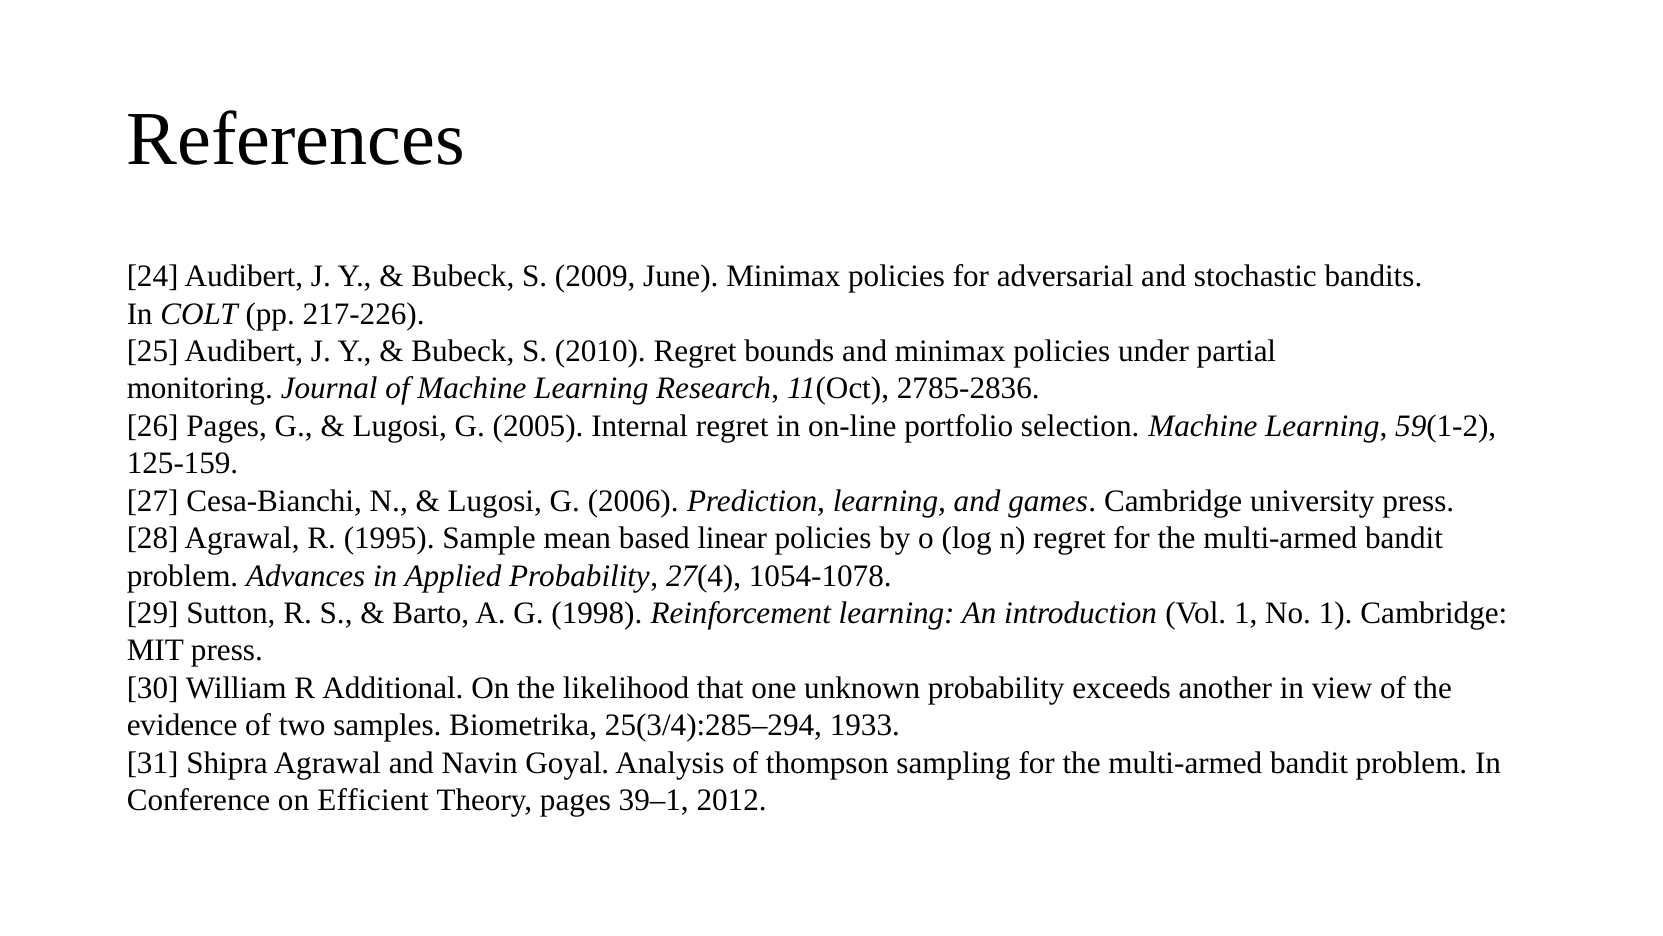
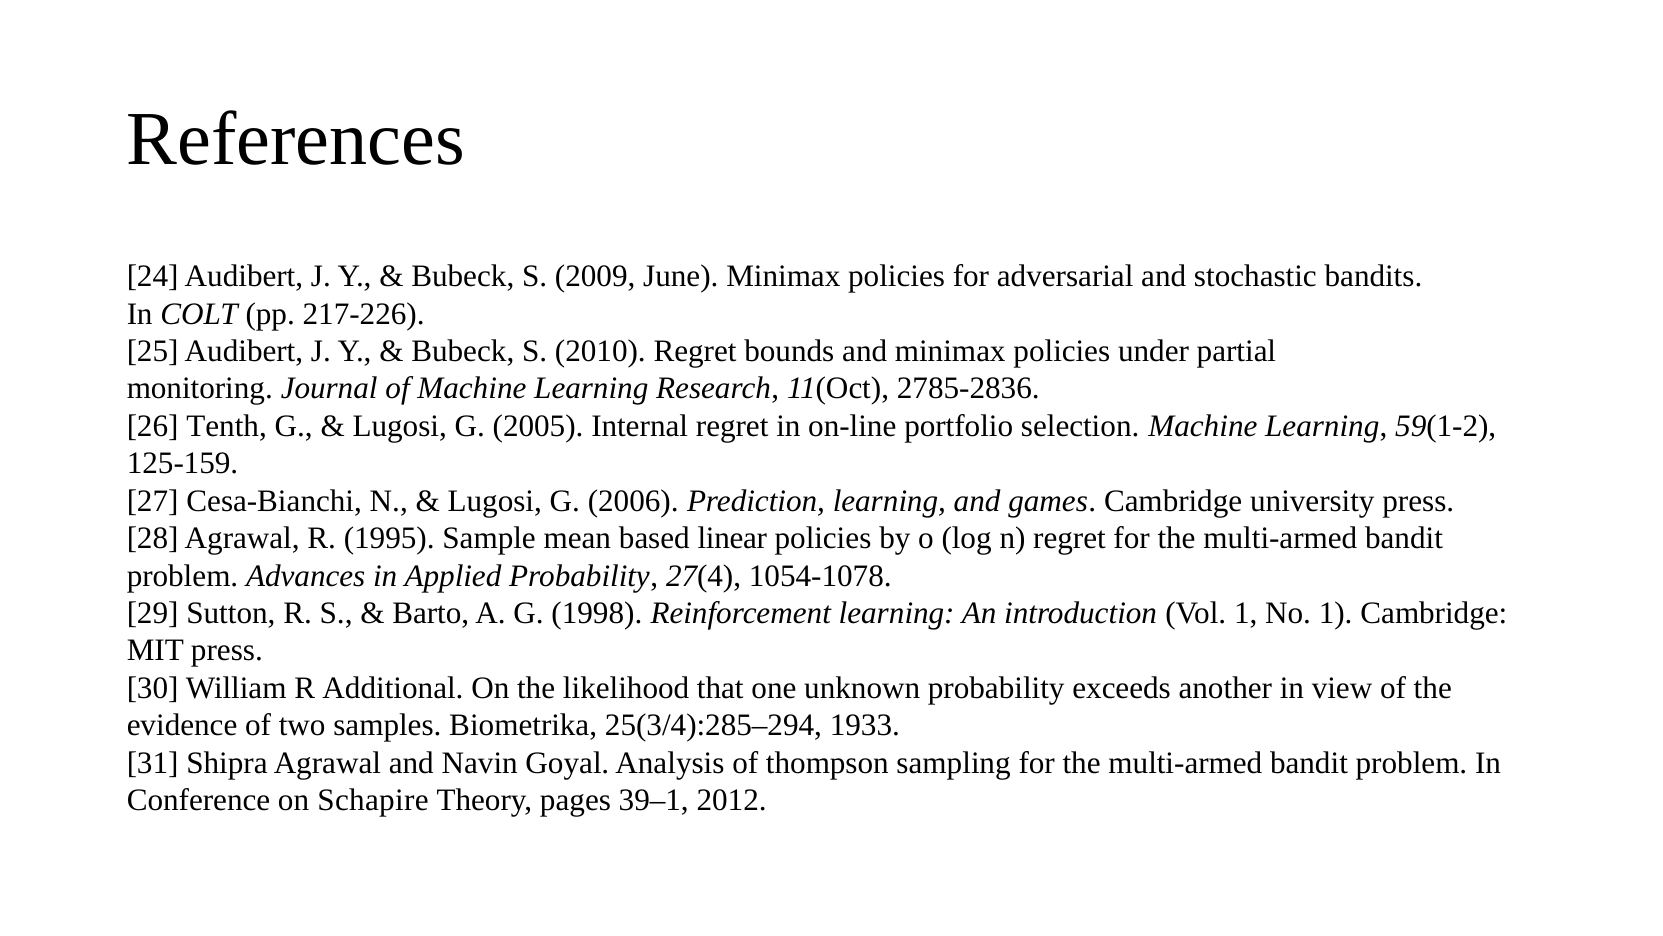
26 Pages: Pages -> Tenth
Efficient: Efficient -> Schapire
